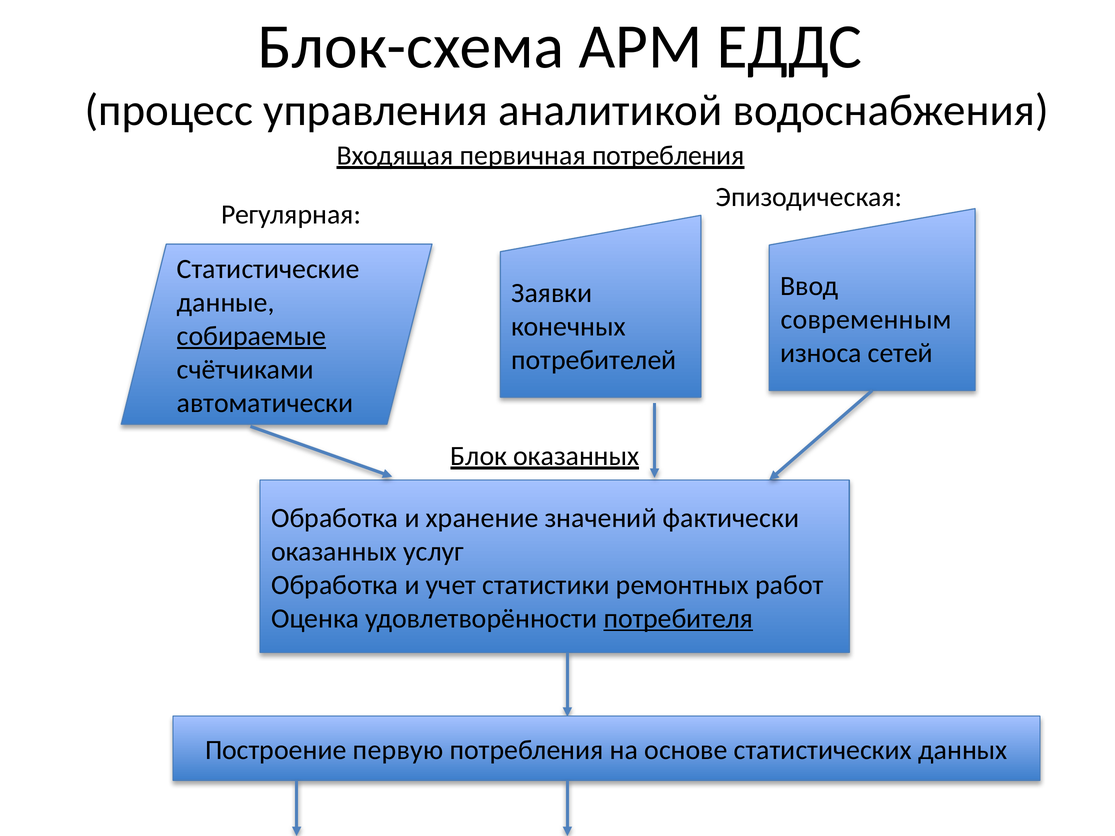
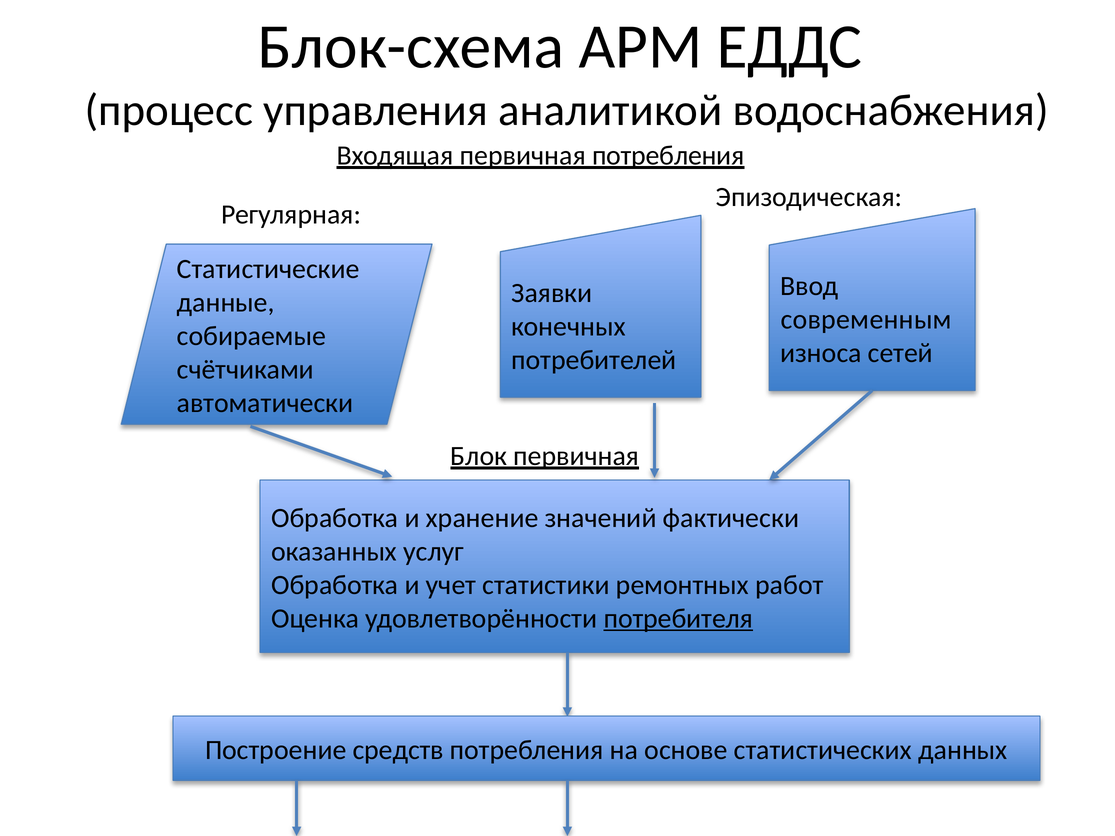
собираемые underline: present -> none
Блок оказанных: оказанных -> первичная
первую: первую -> средств
